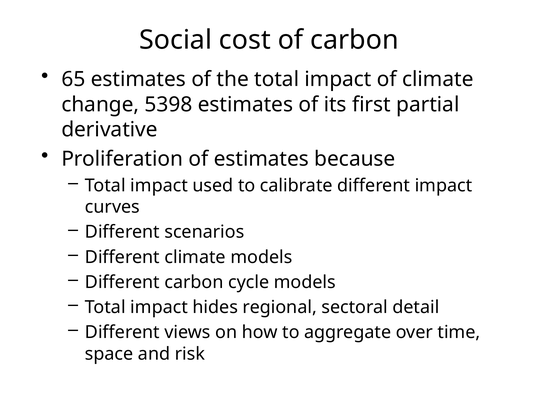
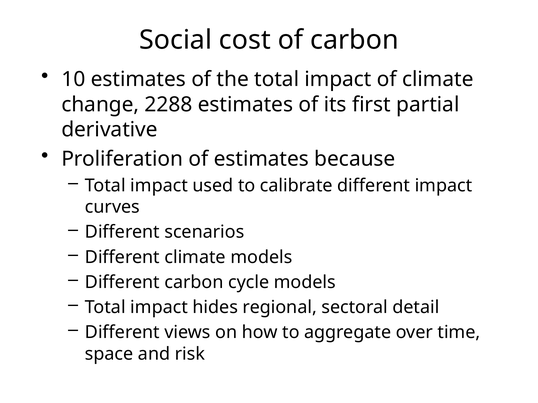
65: 65 -> 10
5398: 5398 -> 2288
